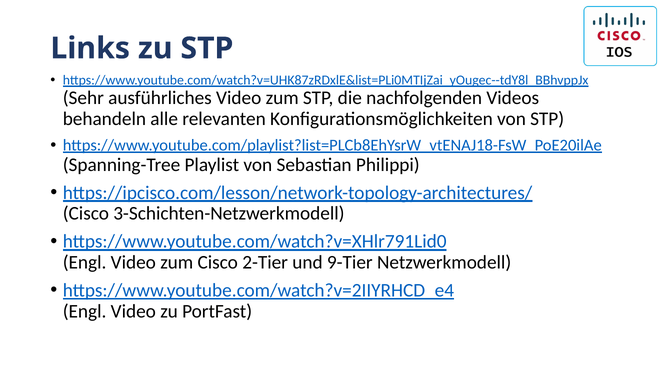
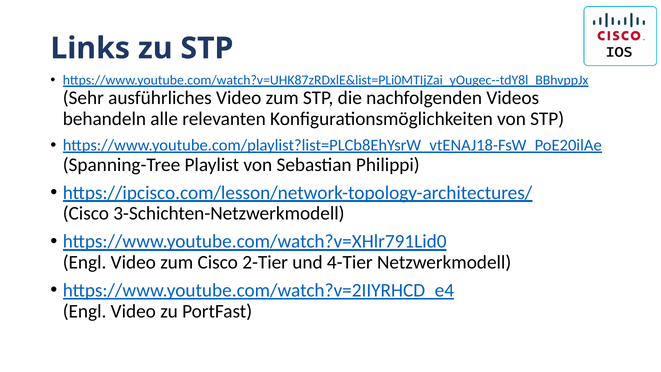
9-Tier: 9-Tier -> 4-Tier
